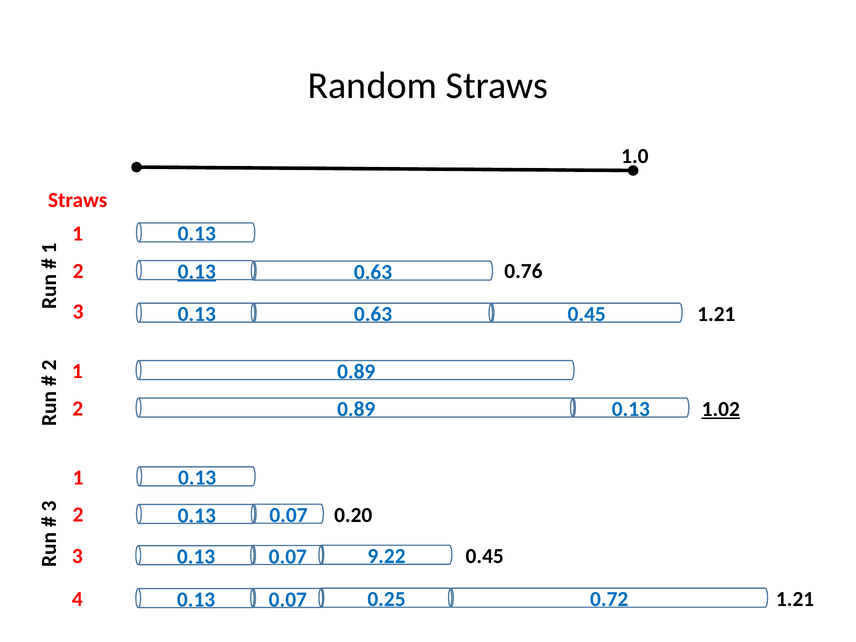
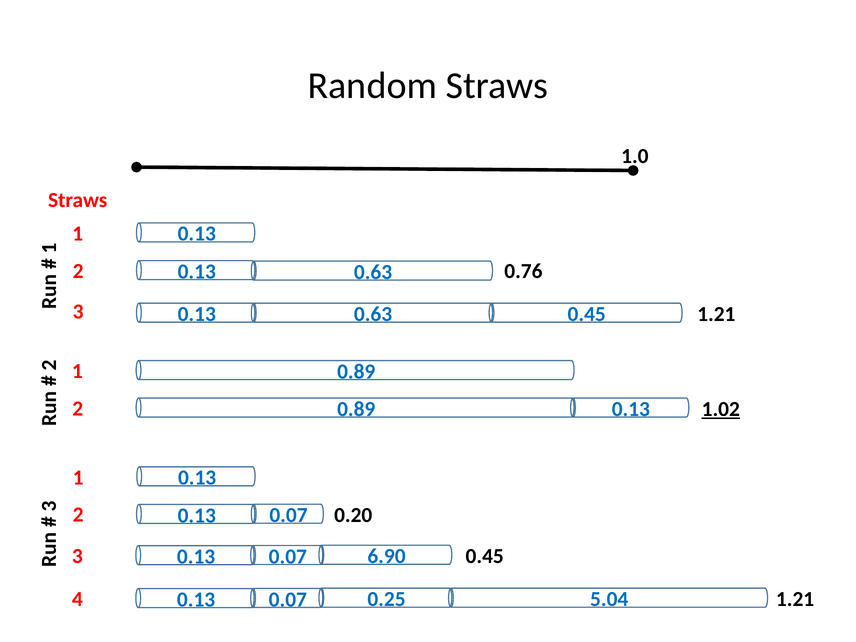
0.13 at (197, 272) underline: present -> none
9.22: 9.22 -> 6.90
0.72: 0.72 -> 5.04
